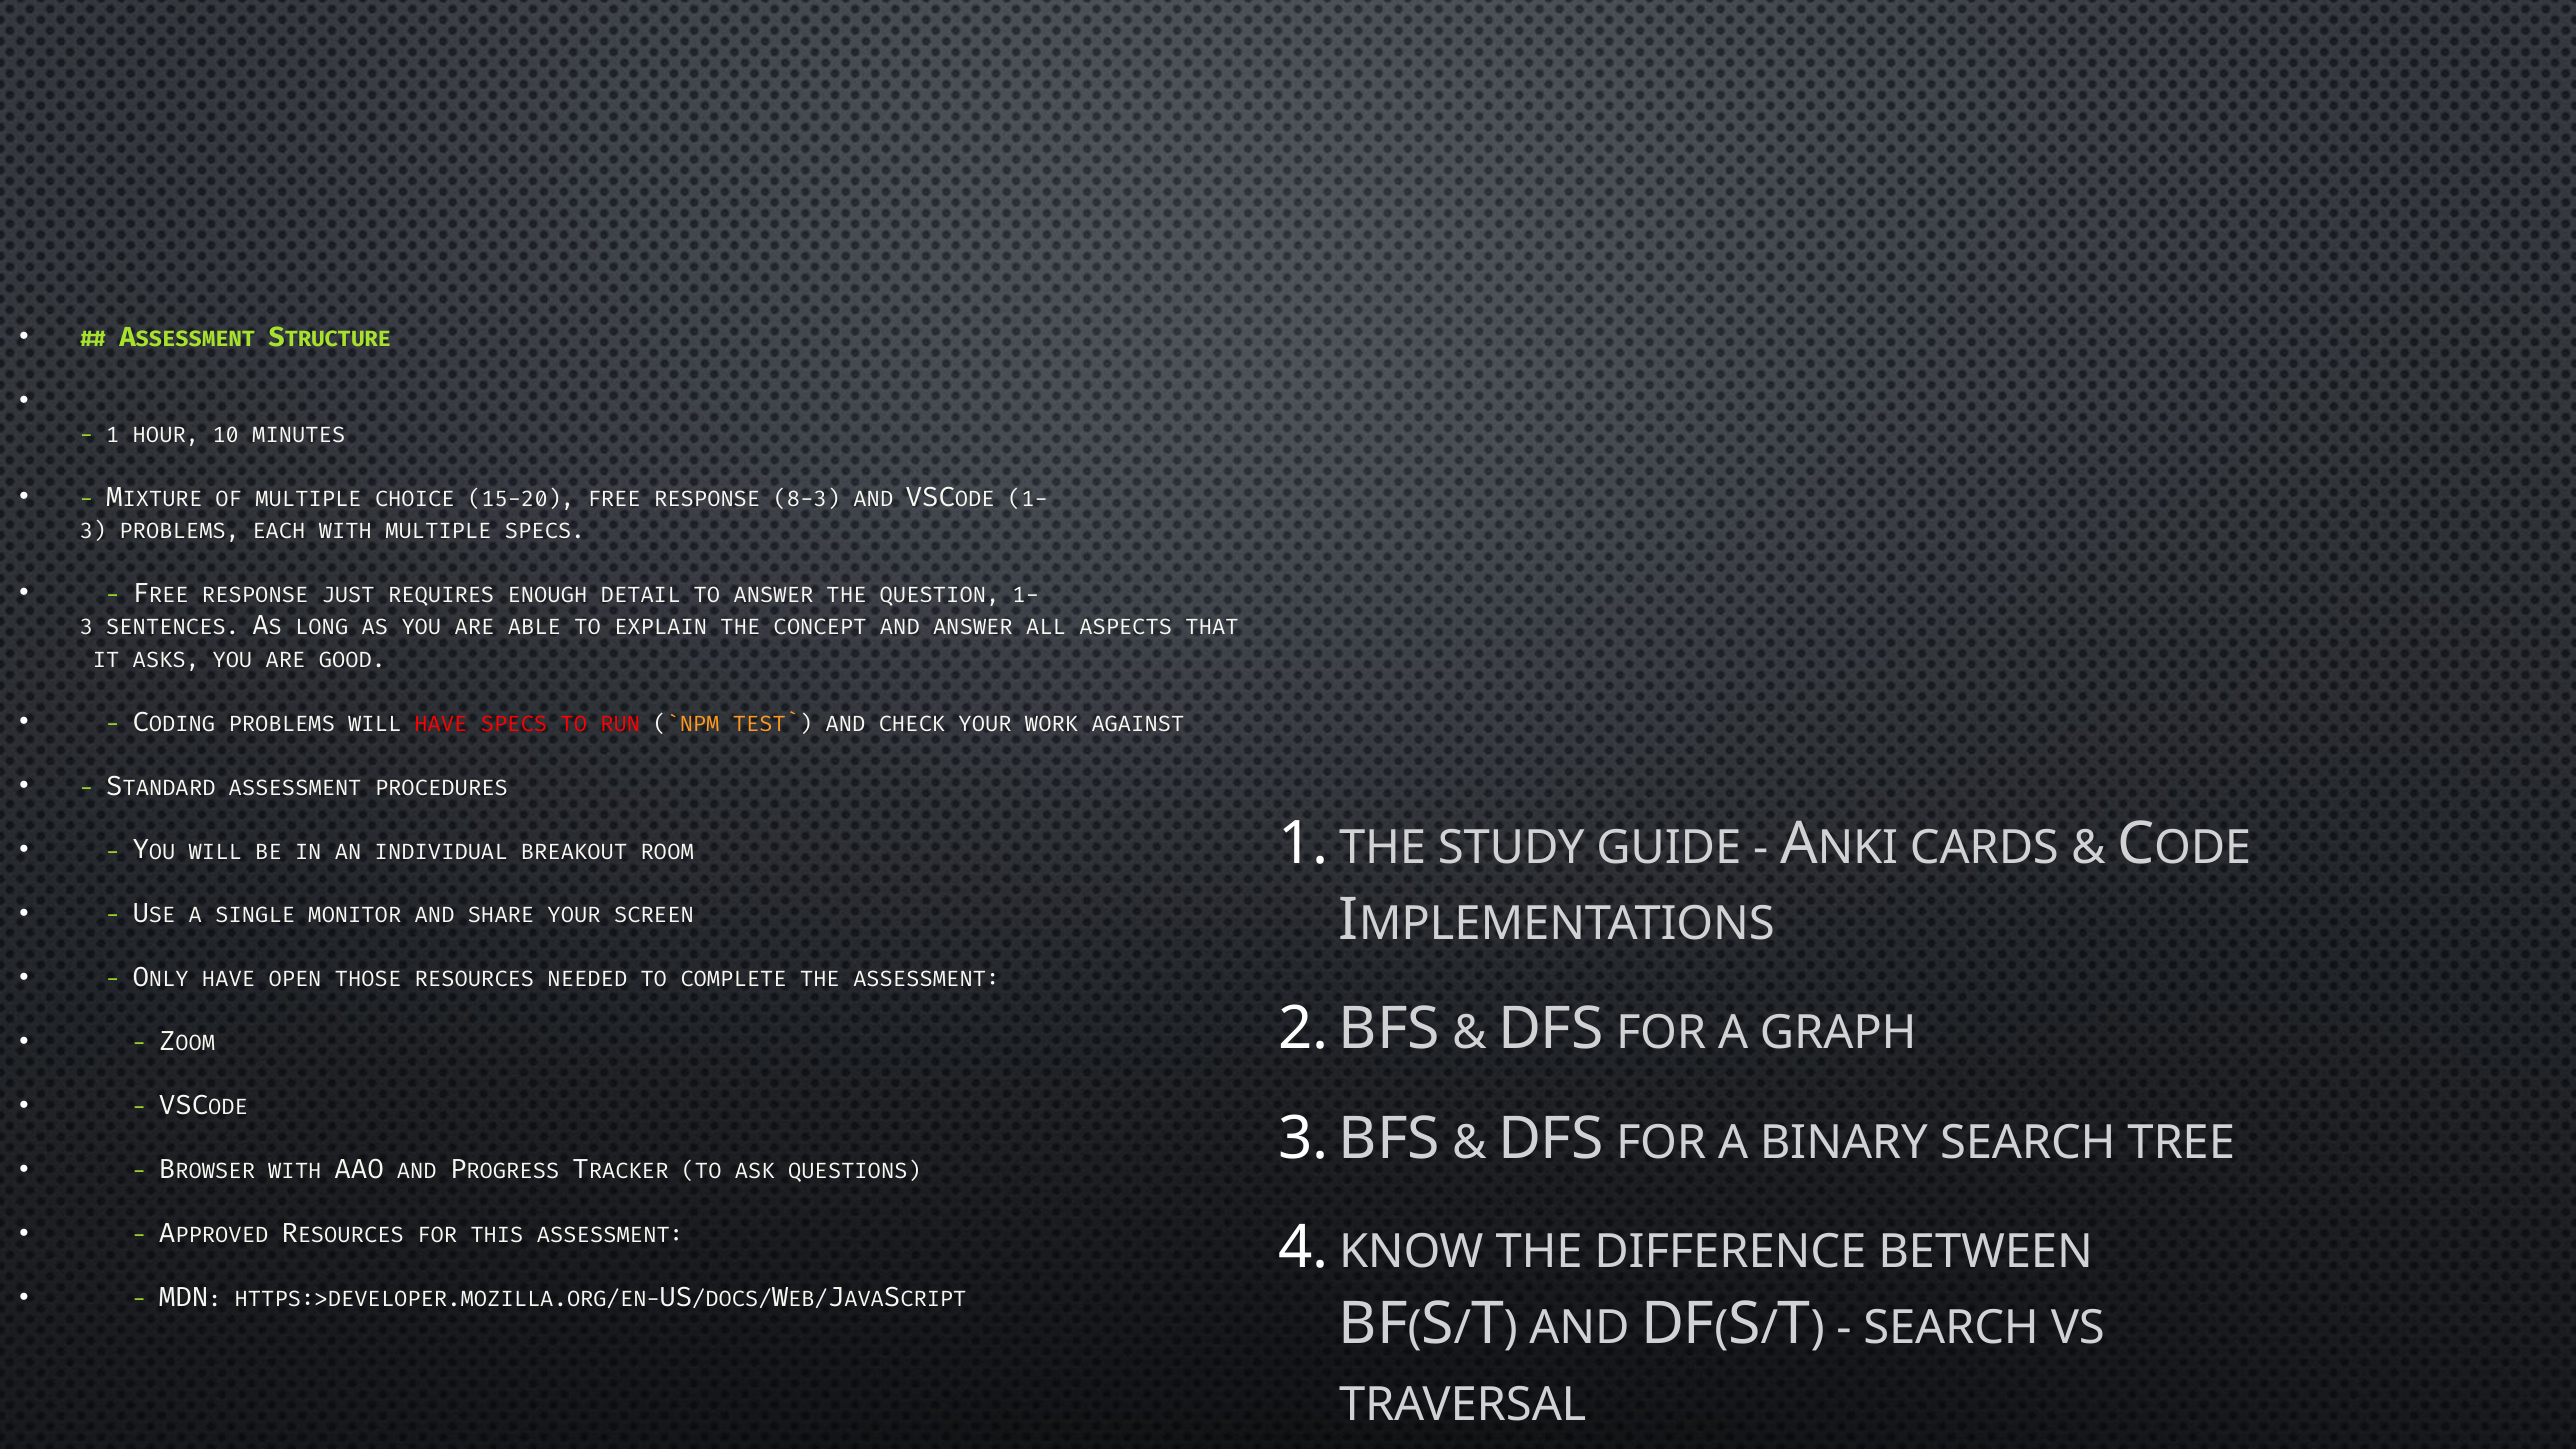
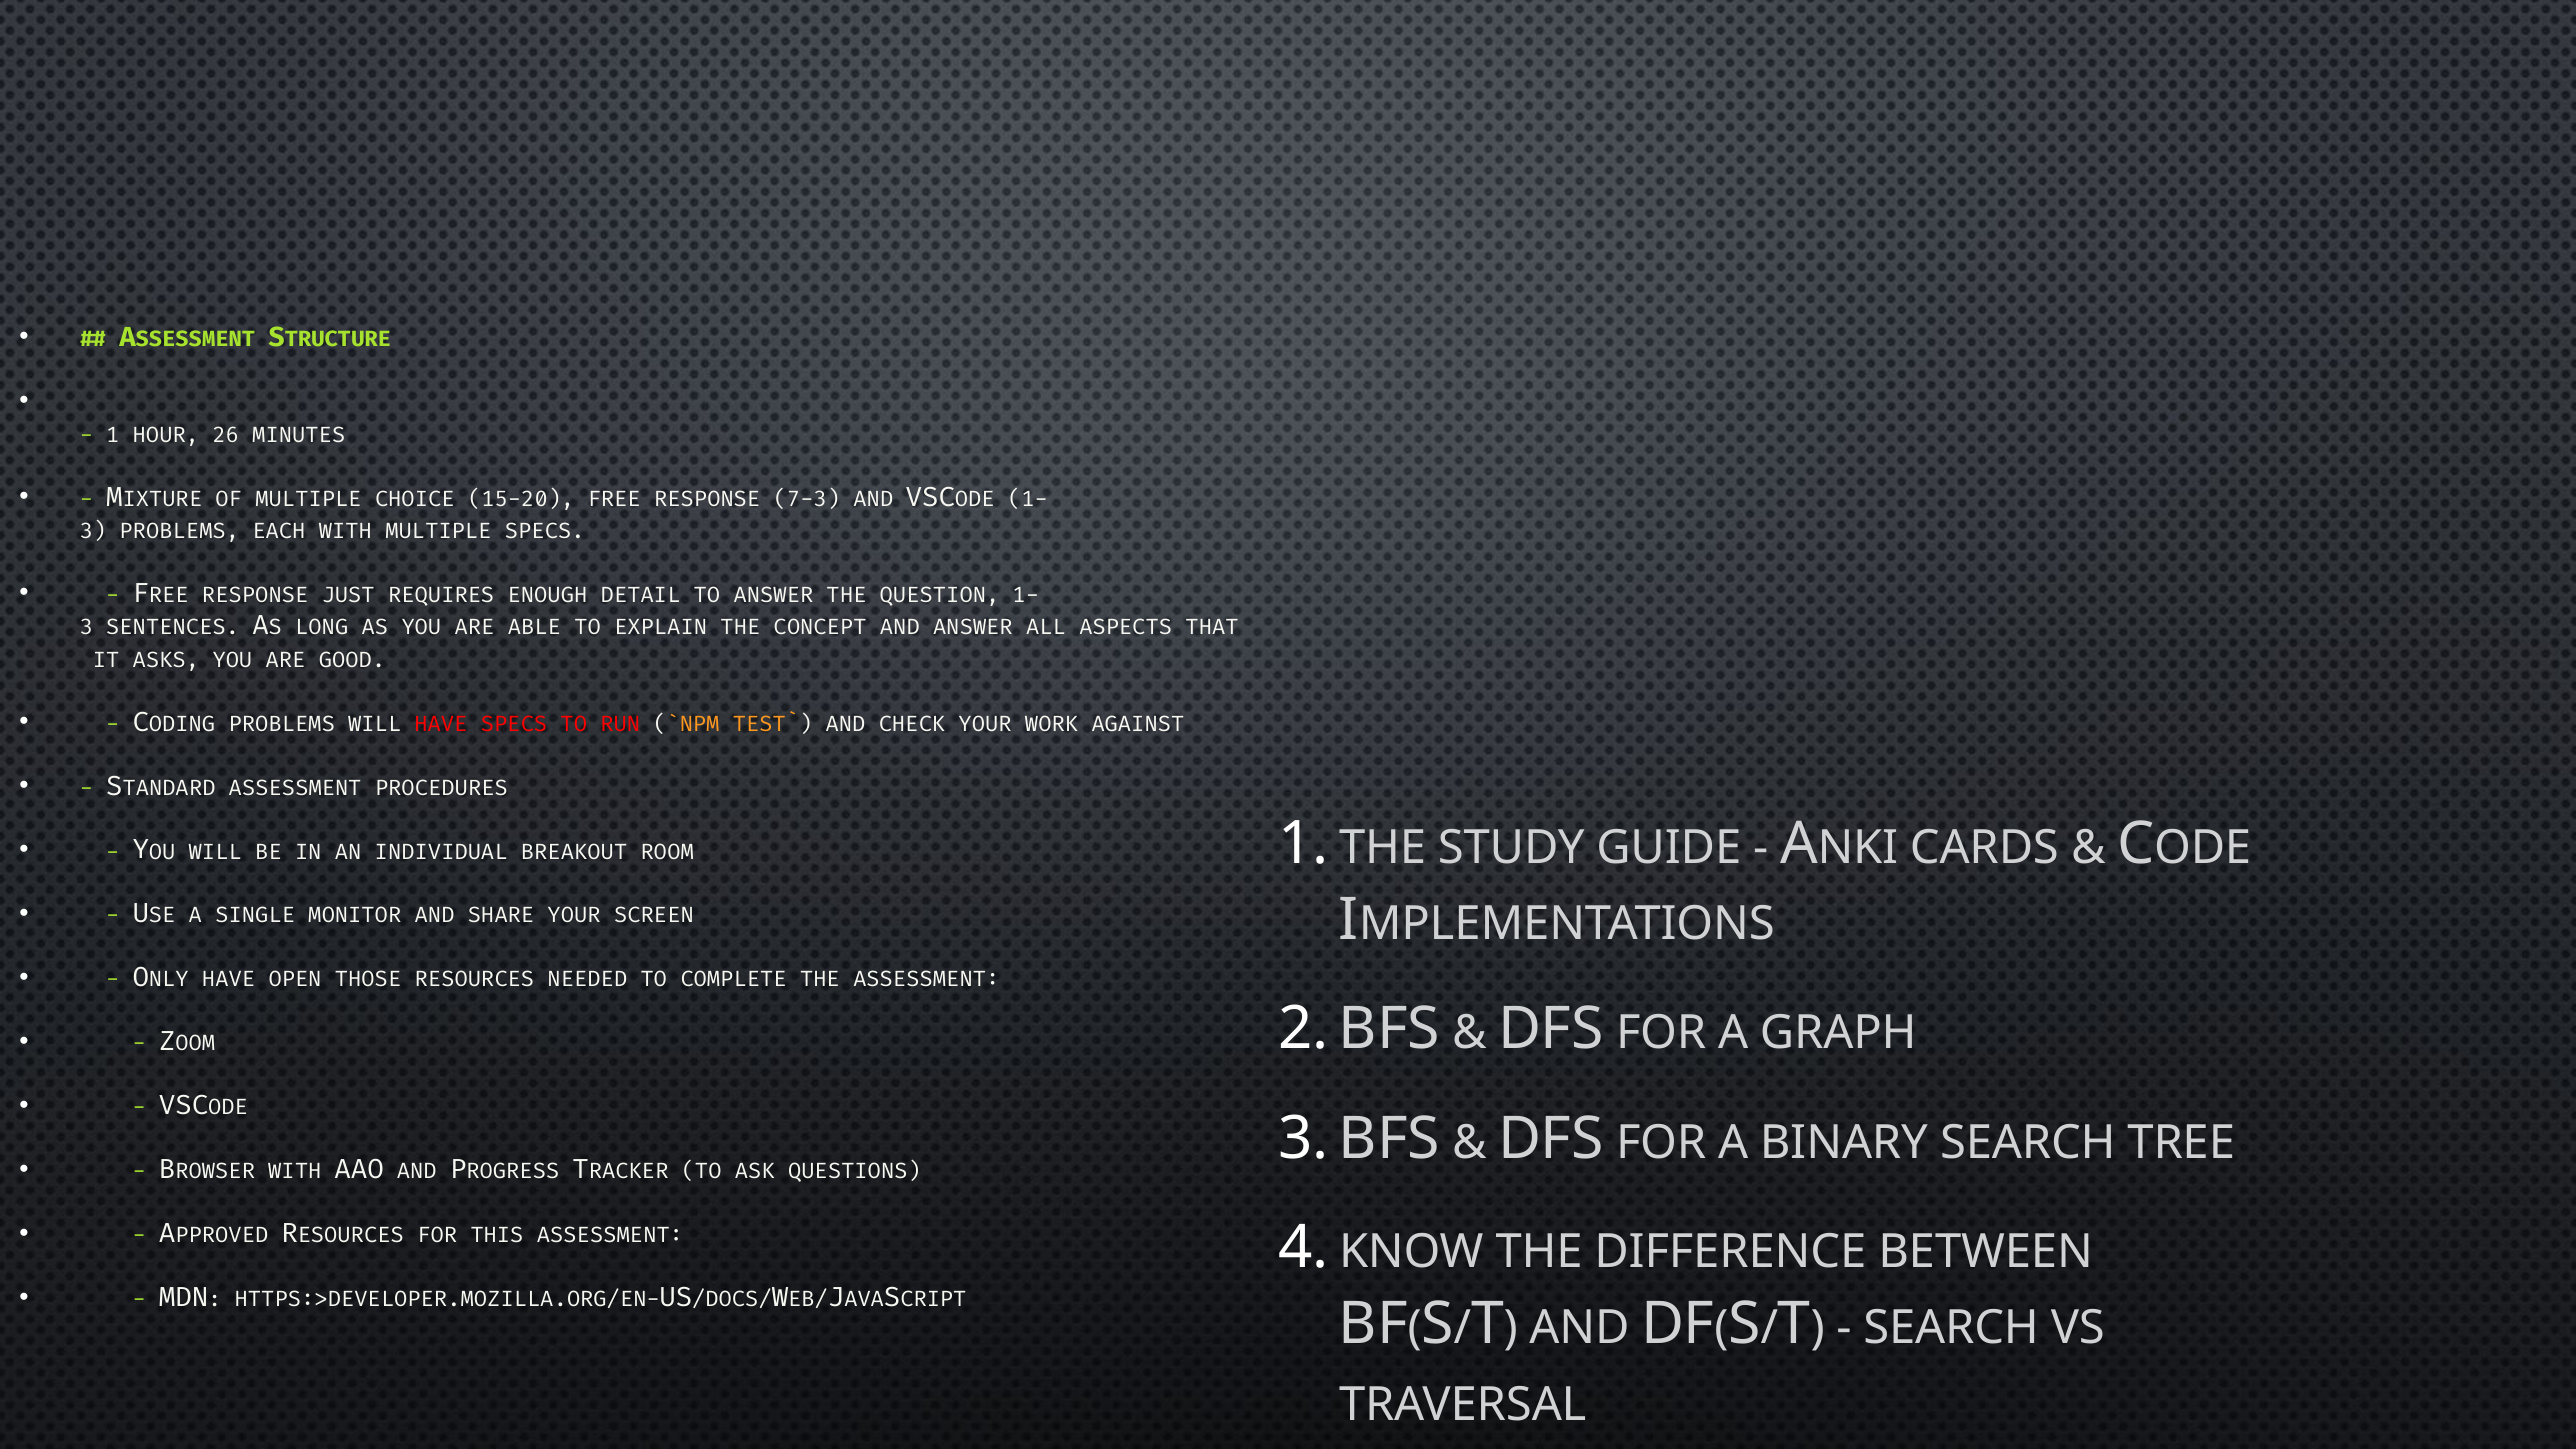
10: 10 -> 26
8-3: 8-3 -> 7-3
